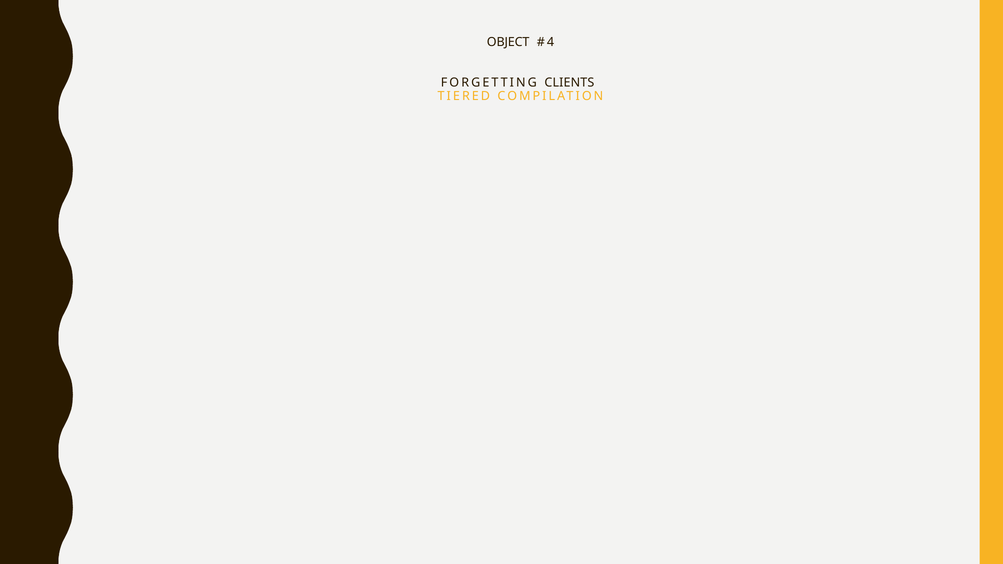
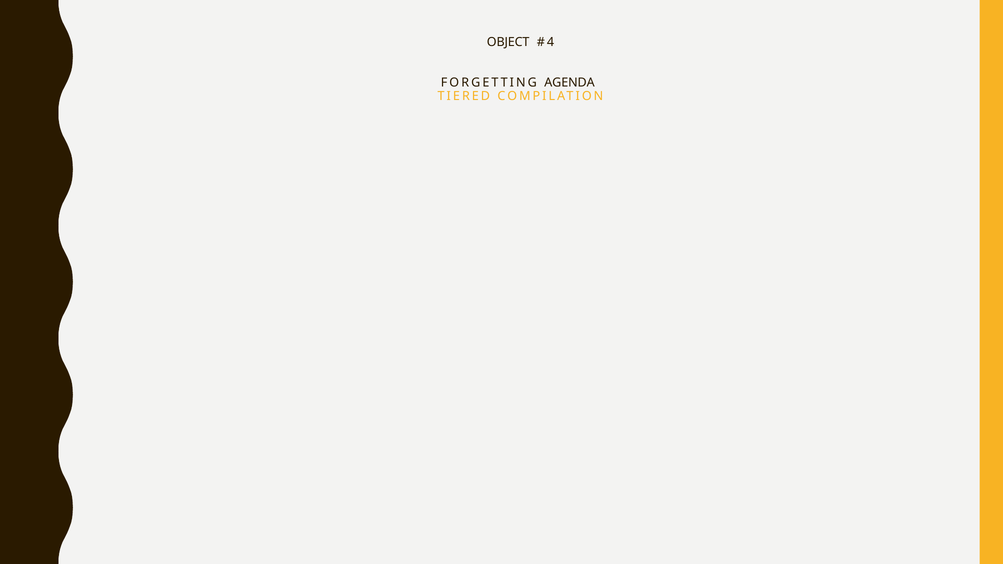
CLIENTS: CLIENTS -> AGENDA
